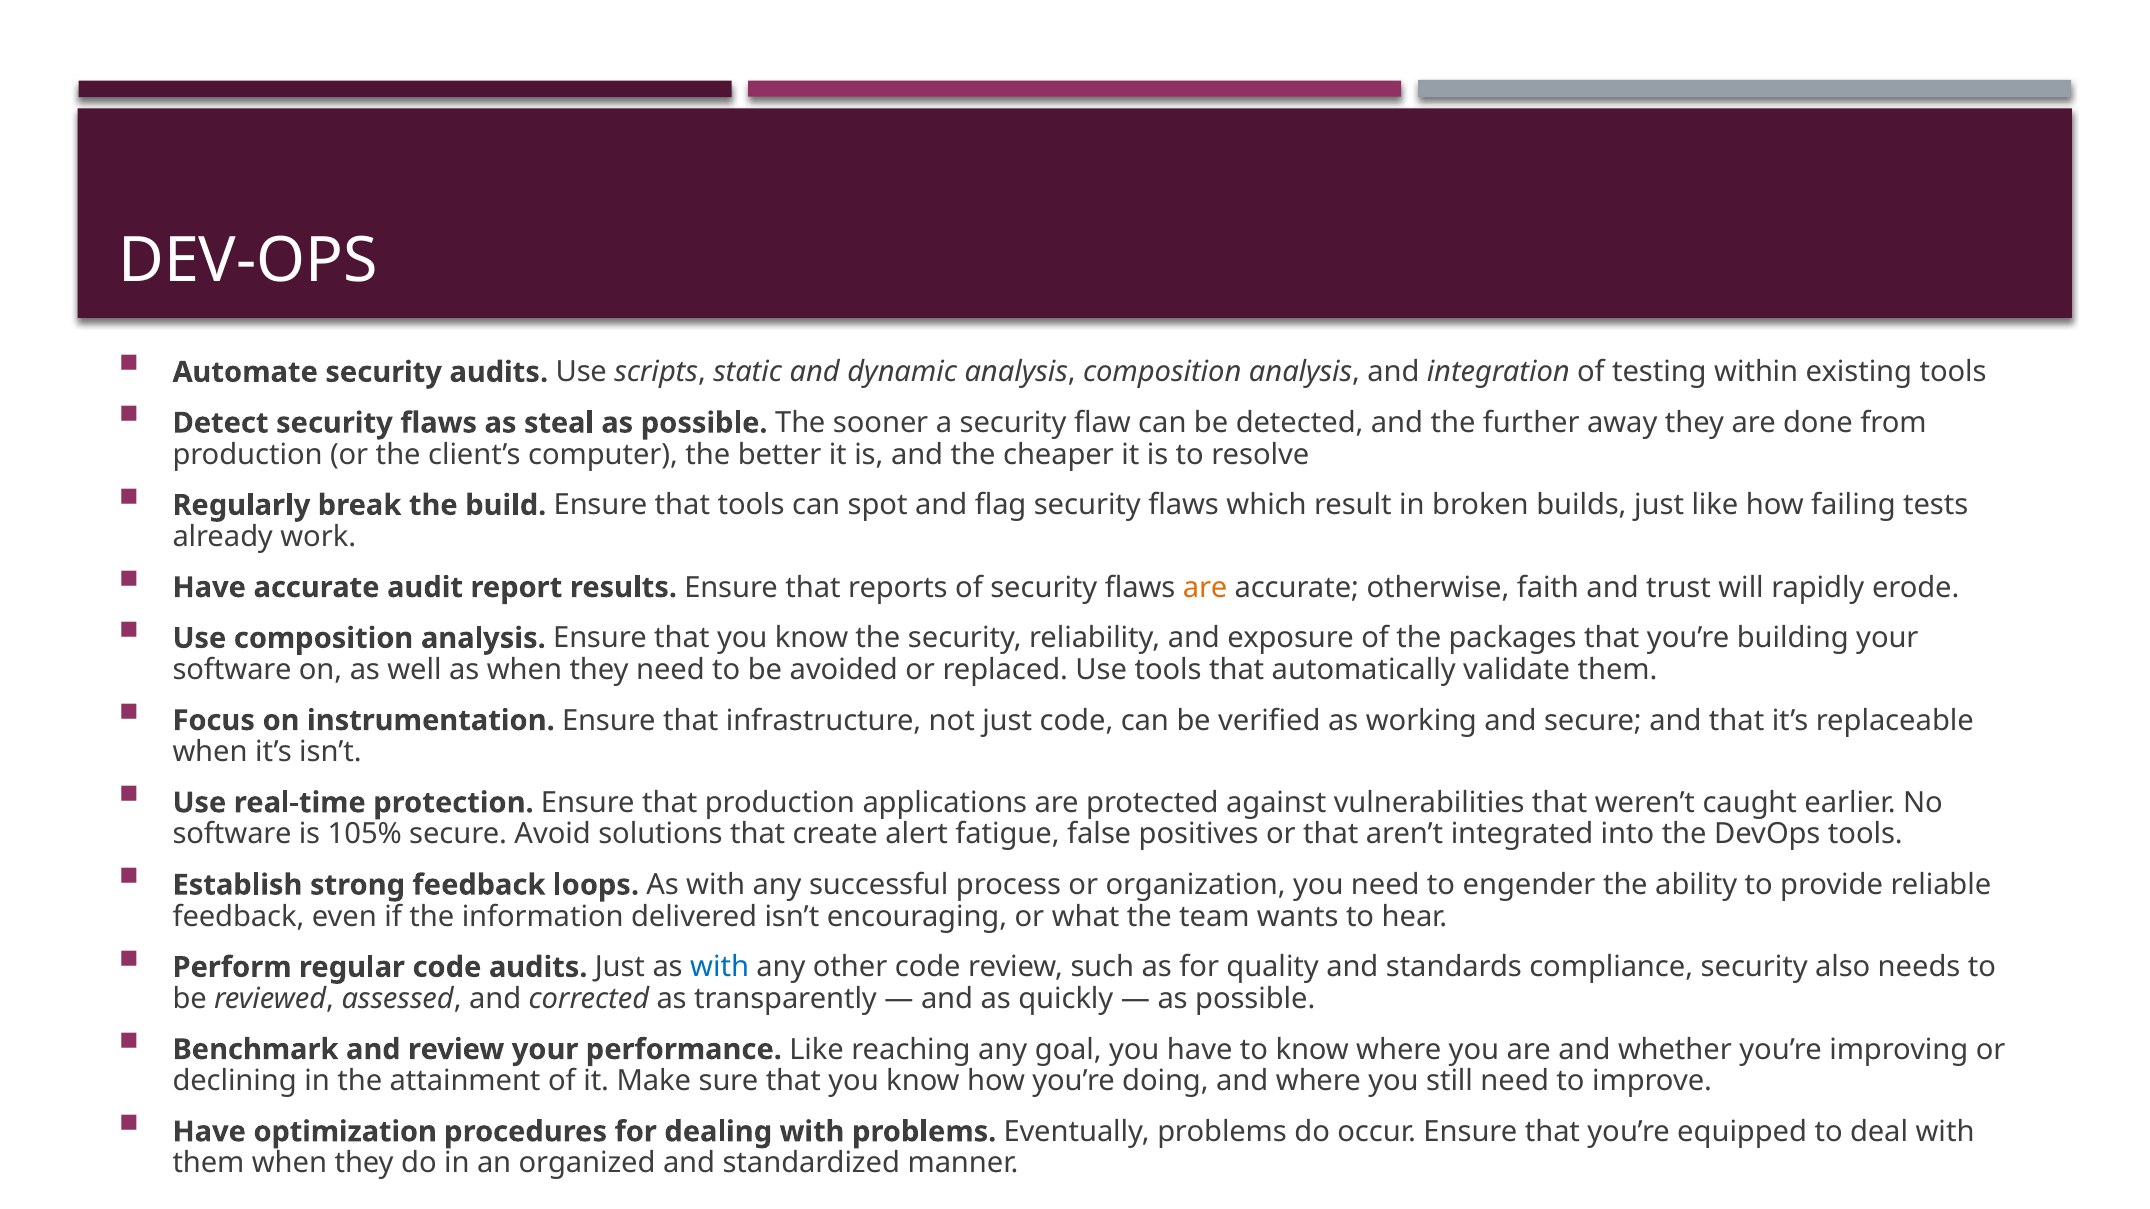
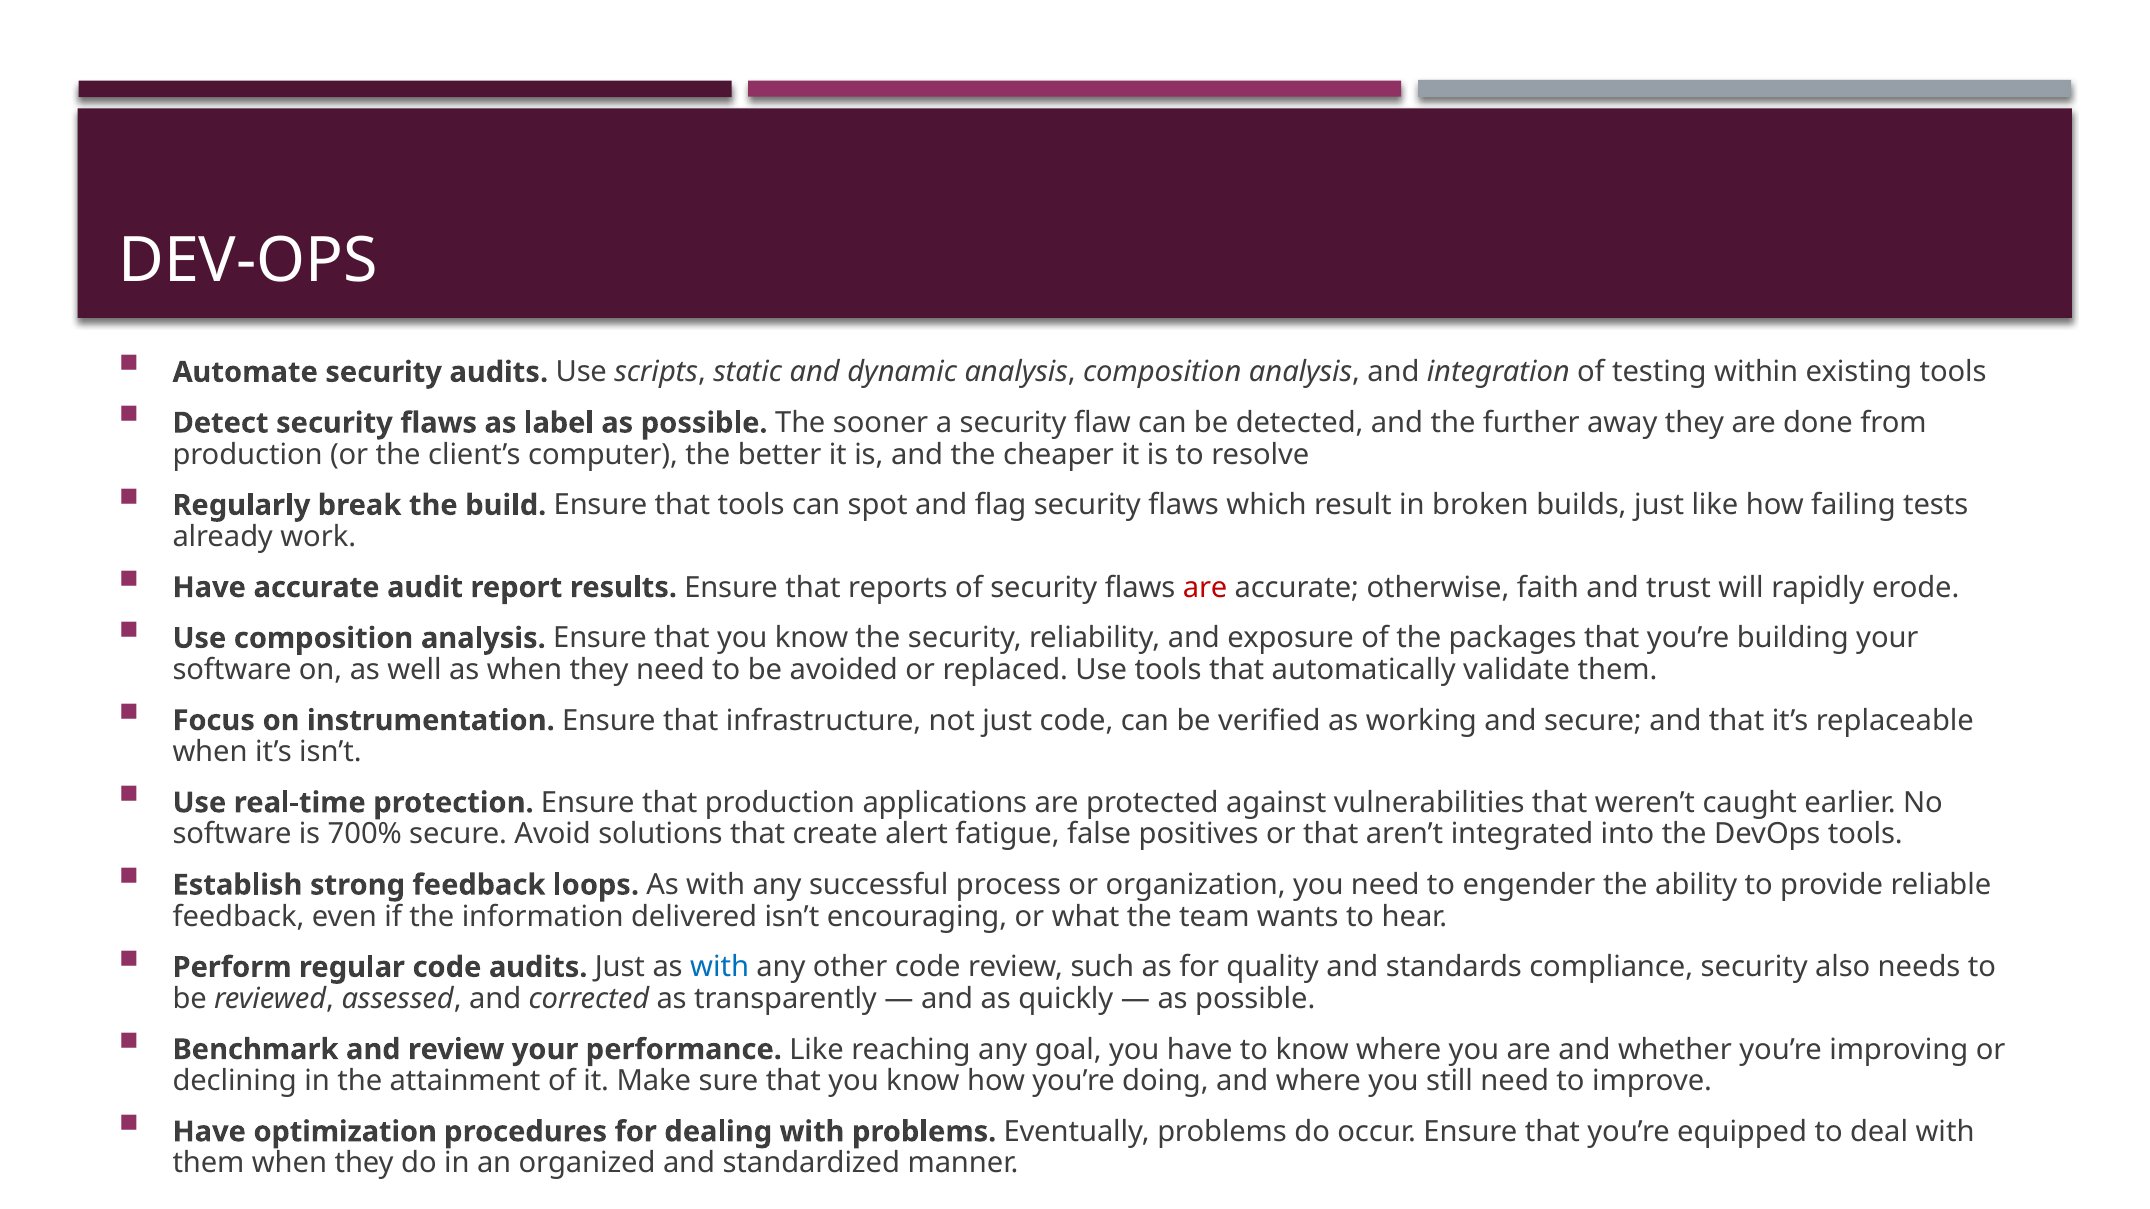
steal: steal -> label
are at (1205, 588) colour: orange -> red
105%: 105% -> 700%
